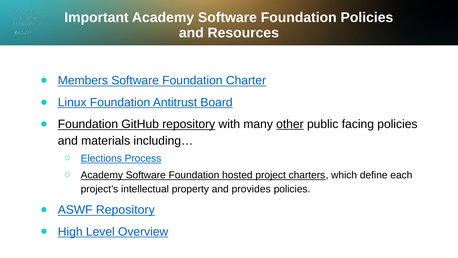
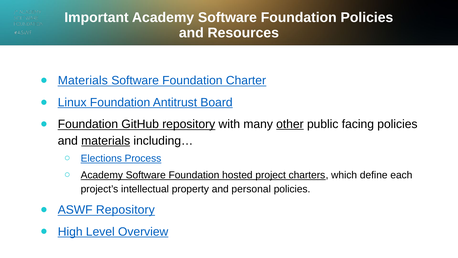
Members at (83, 81): Members -> Materials
materials at (106, 141) underline: none -> present
provides: provides -> personal
